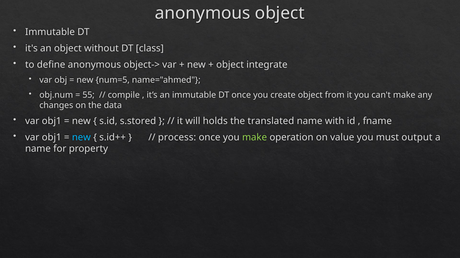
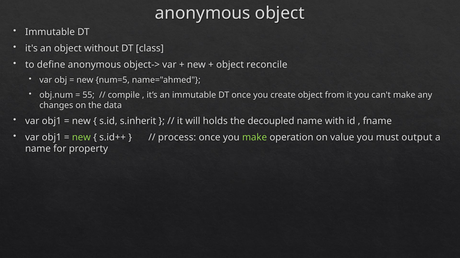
integrate: integrate -> reconcile
s.stored: s.stored -> s.inherit
translated: translated -> decoupled
new at (81, 138) colour: light blue -> light green
